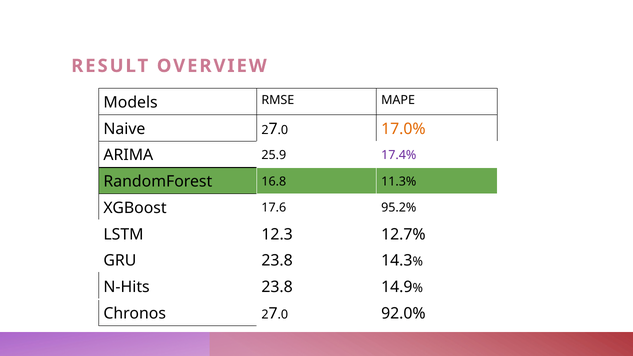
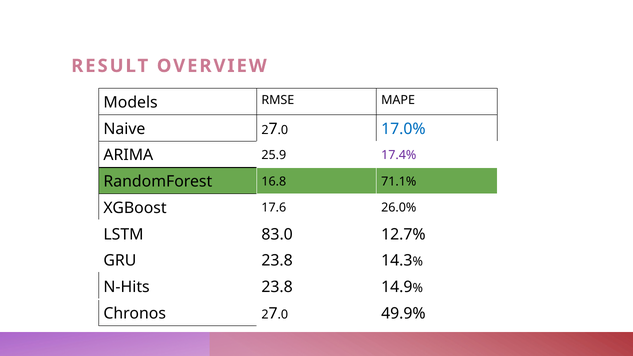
17.0% colour: orange -> blue
11.3%: 11.3% -> 71.1%
95.2%: 95.2% -> 26.0%
12.3: 12.3 -> 83.0
92.0%: 92.0% -> 49.9%
